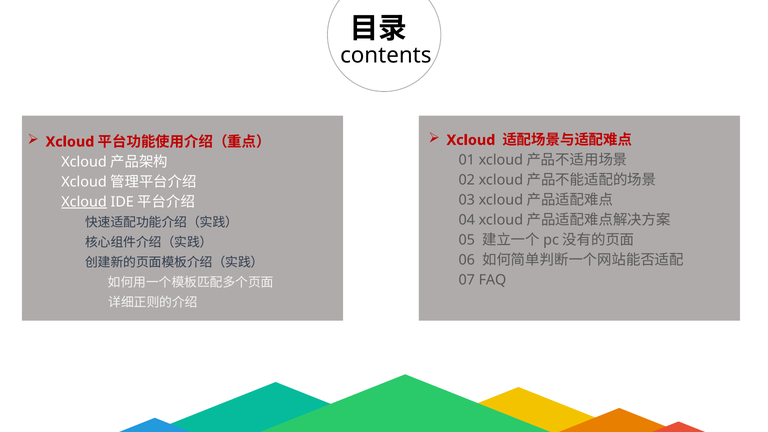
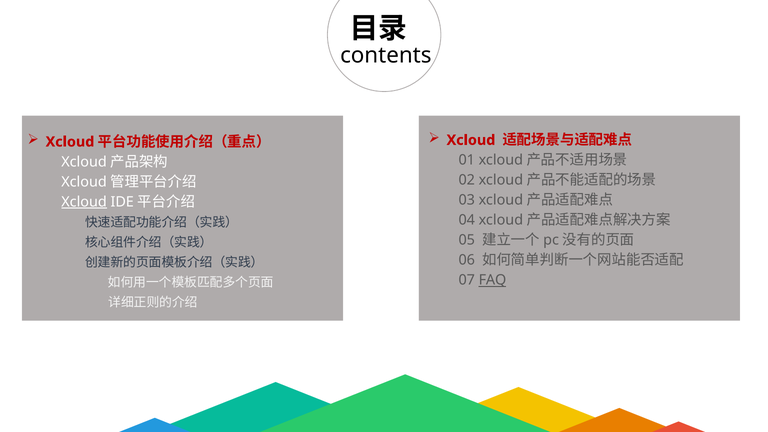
FAQ underline: none -> present
